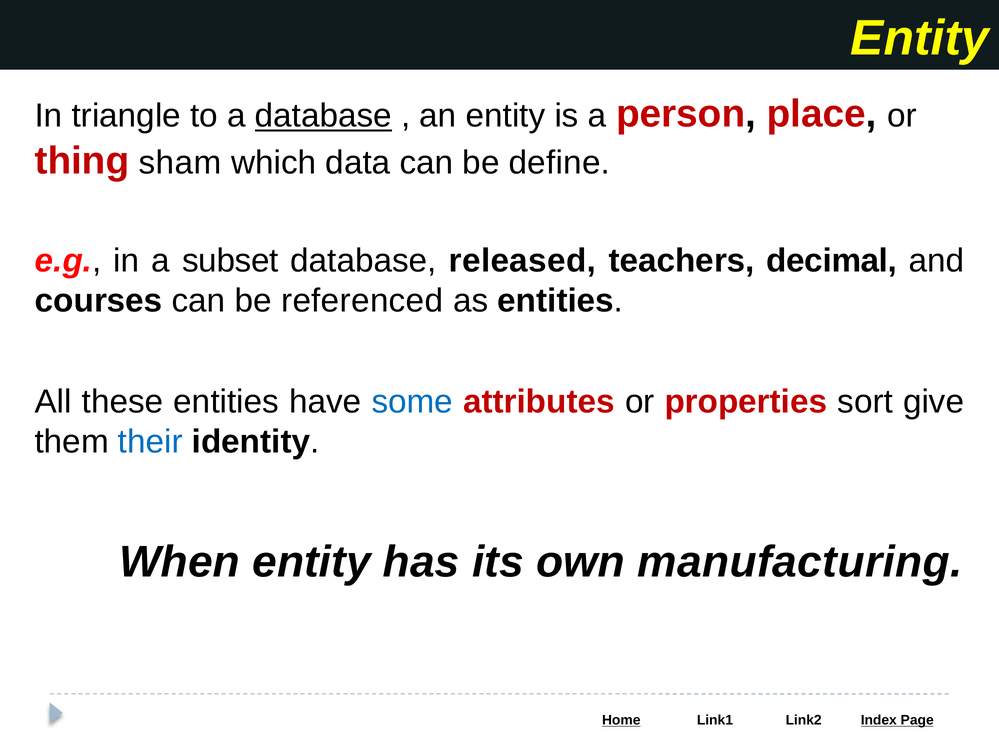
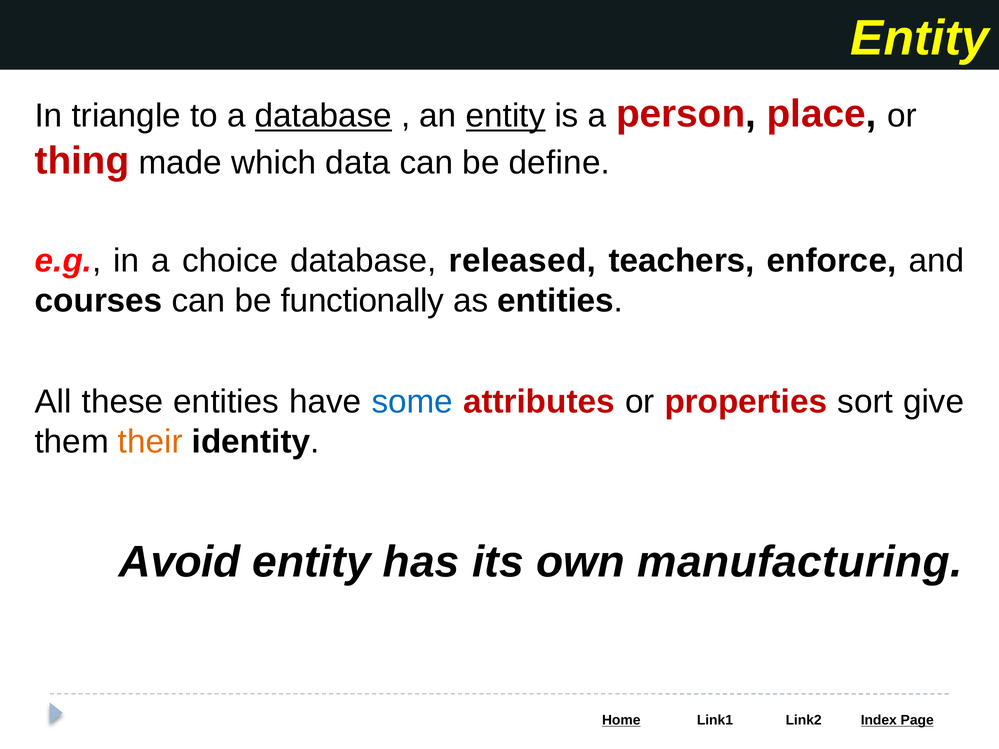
entity at (506, 116) underline: none -> present
sham: sham -> made
subset: subset -> choice
decimal: decimal -> enforce
referenced: referenced -> functionally
their colour: blue -> orange
When: When -> Avoid
